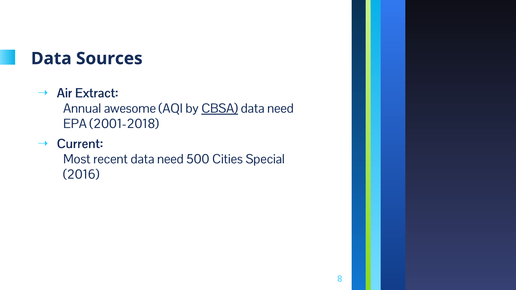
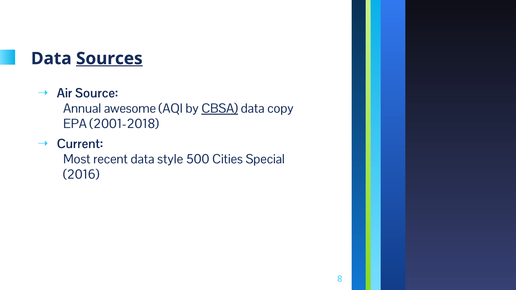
Sources underline: none -> present
Extract: Extract -> Source
need at (280, 109): need -> copy
recent data need: need -> style
